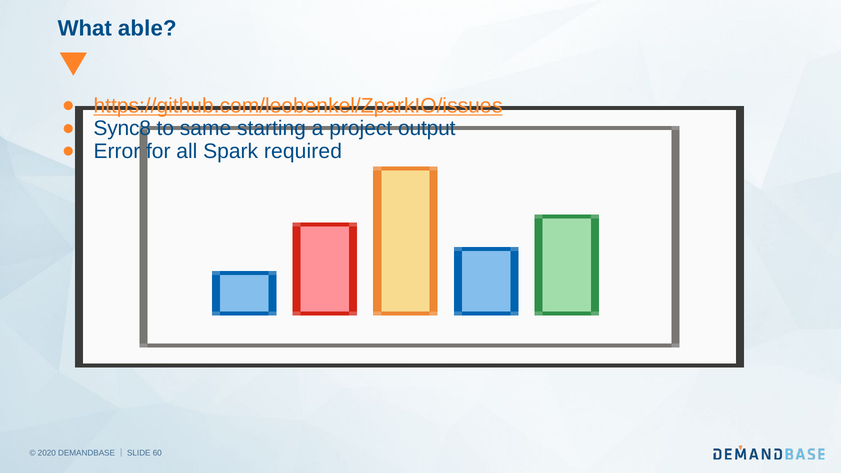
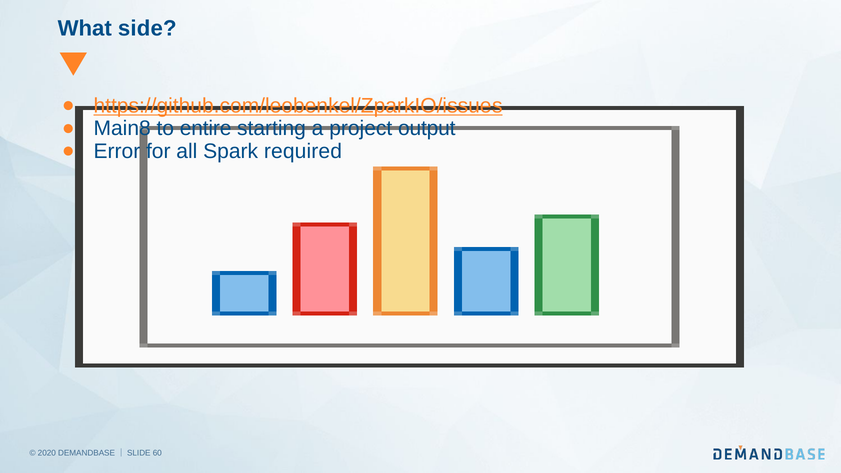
able: able -> side
Sync8: Sync8 -> Main8
same: same -> entire
